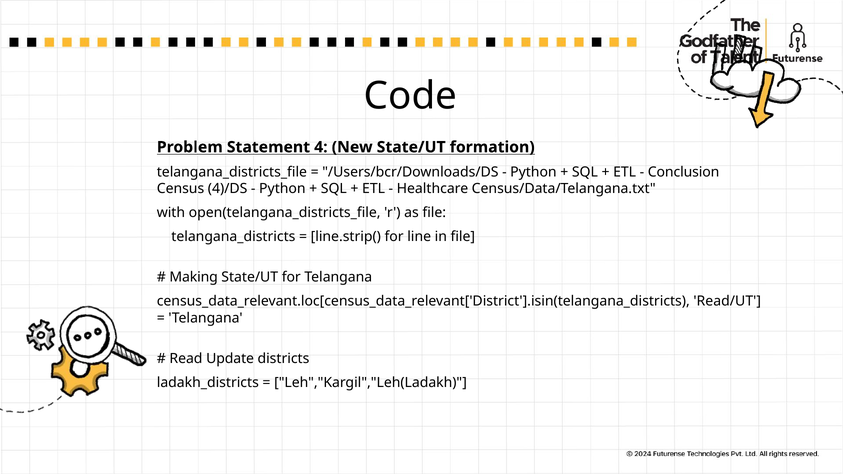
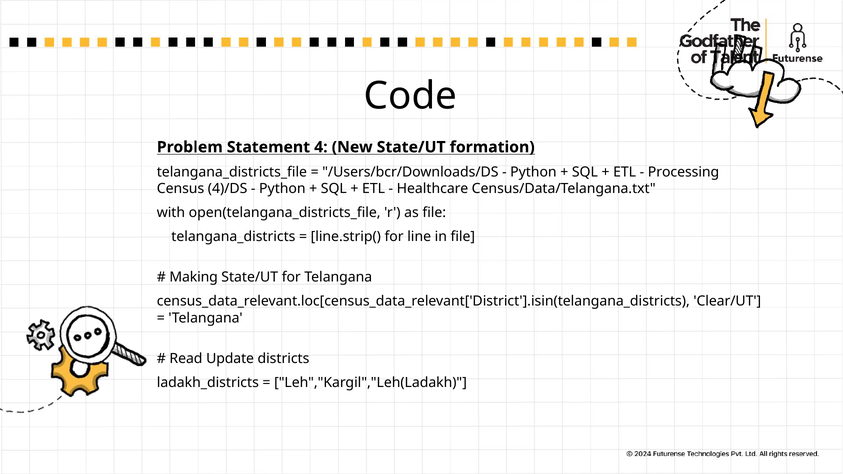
Conclusion: Conclusion -> Processing
Read/UT: Read/UT -> Clear/UT
